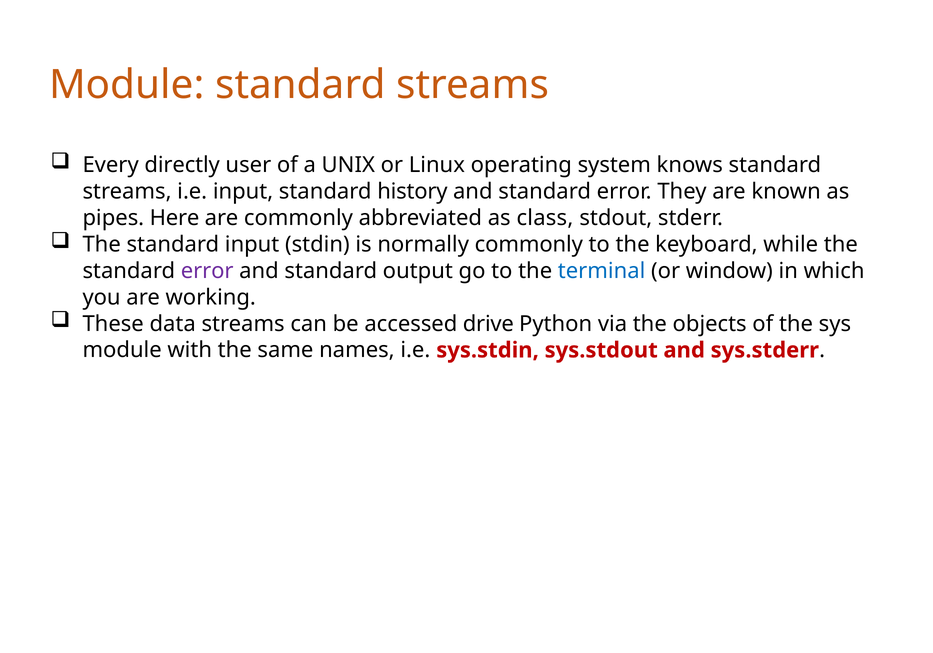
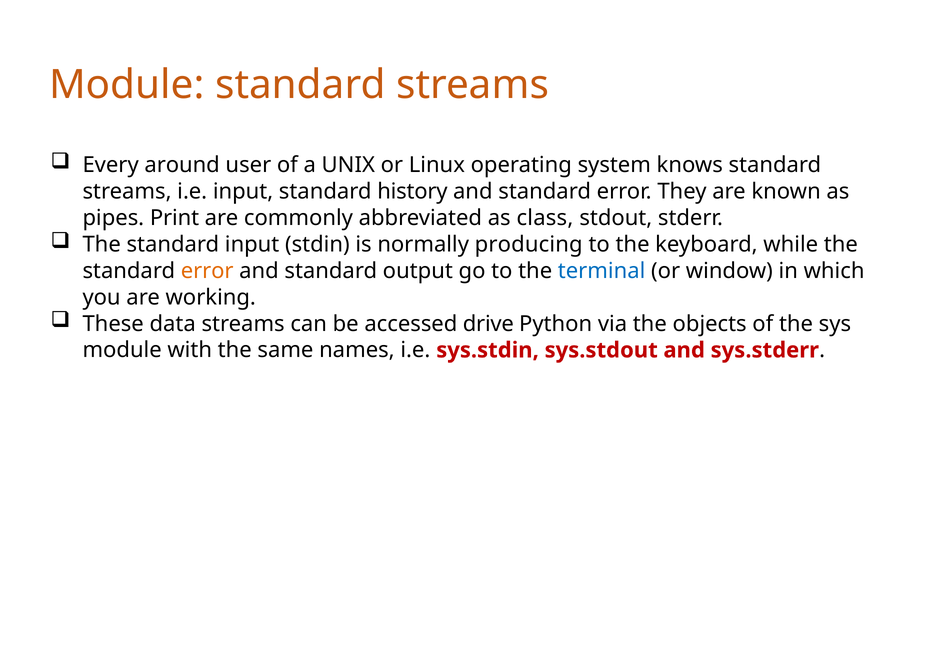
directly: directly -> around
Here: Here -> Print
normally commonly: commonly -> producing
error at (207, 271) colour: purple -> orange
